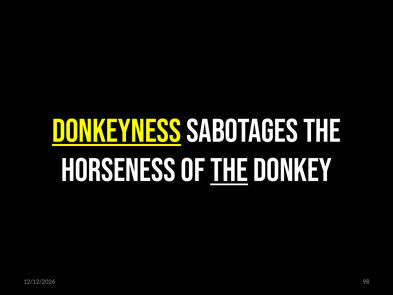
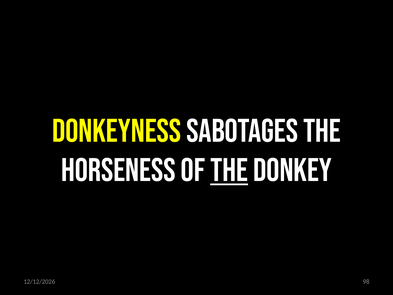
DONKEYNESS underline: present -> none
